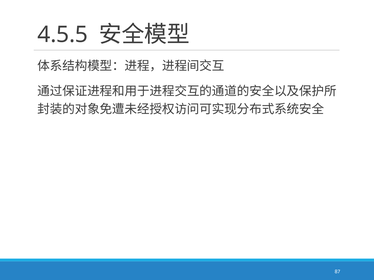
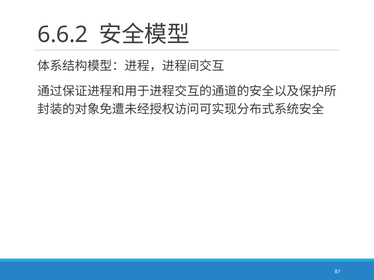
4.5.5: 4.5.5 -> 6.6.2
